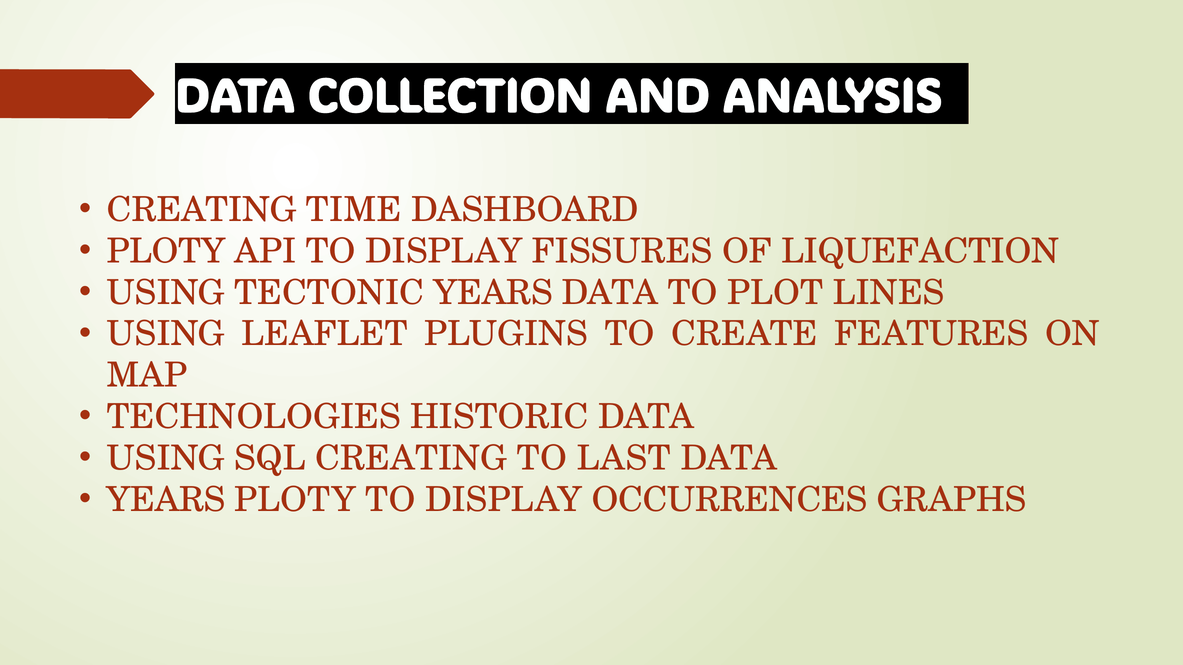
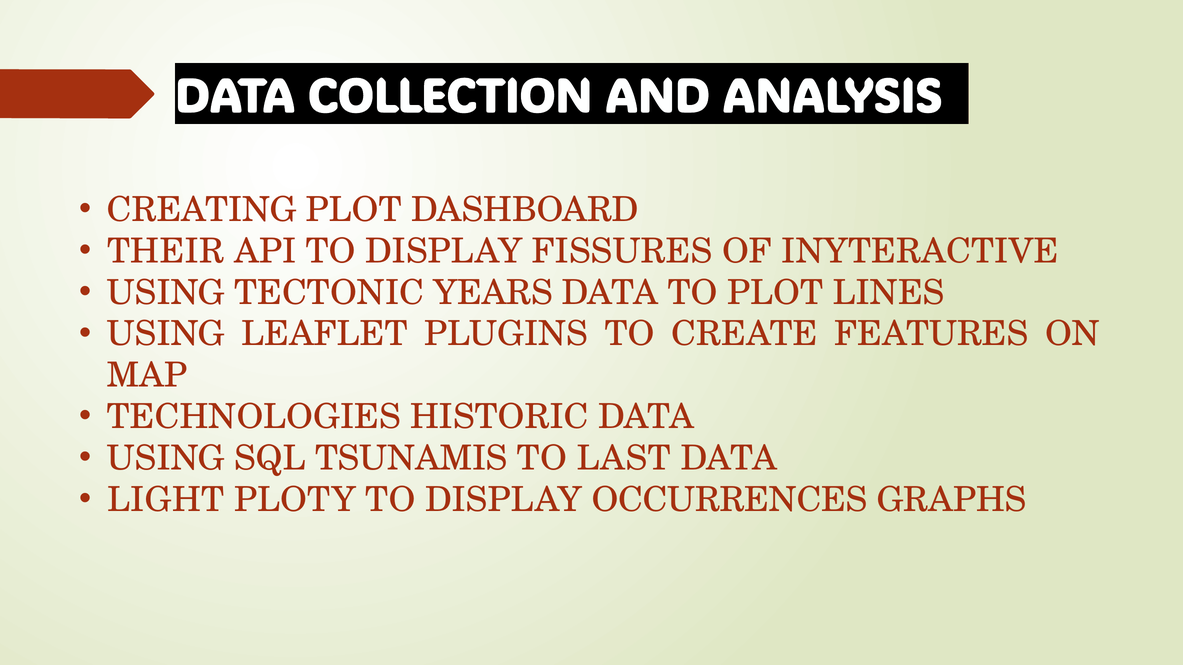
CREATING TIME: TIME -> PLOT
PLOTY at (166, 251): PLOTY -> THEIR
LIQUEFACTION: LIQUEFACTION -> INYTERACTIVE
SQL CREATING: CREATING -> TSUNAMIS
YEARS at (166, 500): YEARS -> LIGHT
